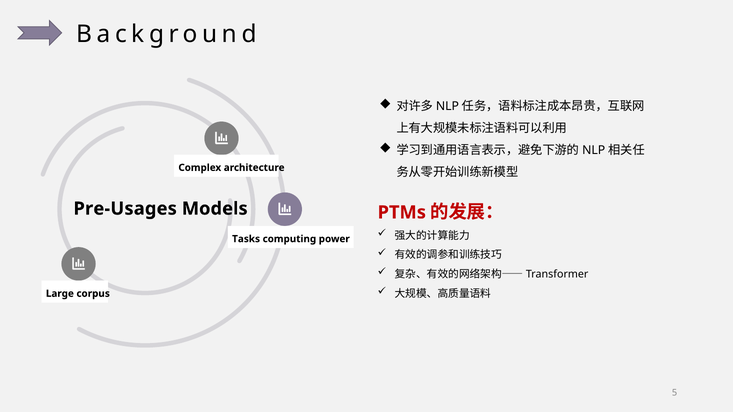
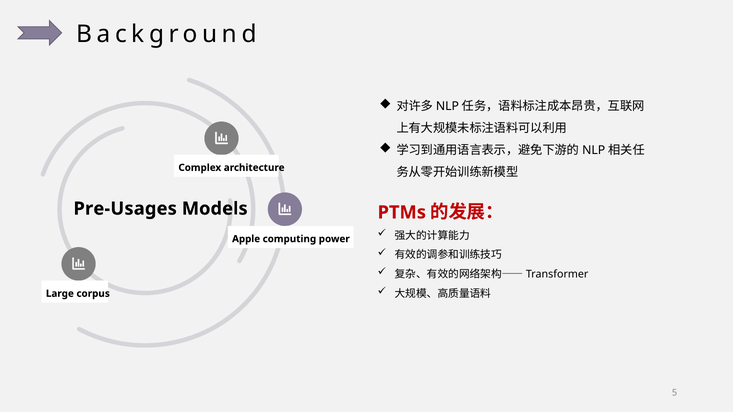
Tasks: Tasks -> Apple
